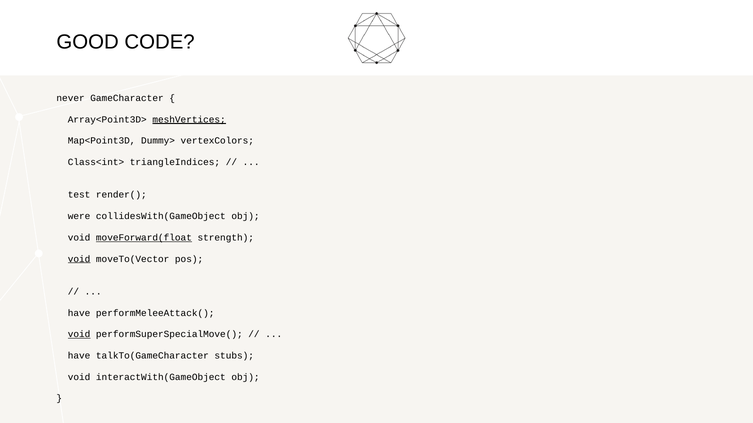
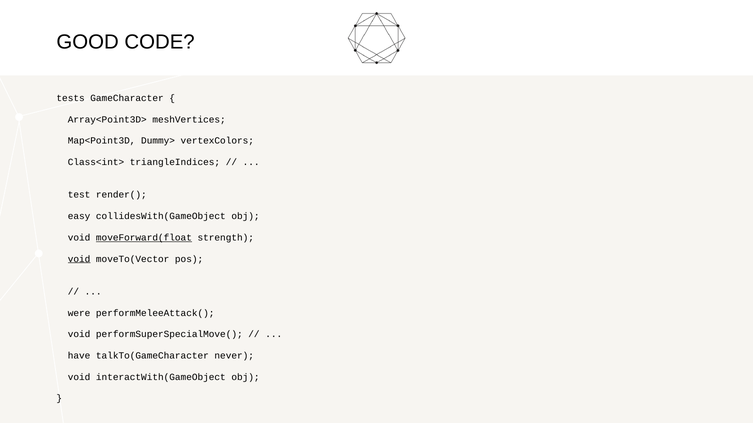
never: never -> tests
meshVertices underline: present -> none
were: were -> easy
have at (79, 313): have -> were
void at (79, 335) underline: present -> none
stubs: stubs -> never
